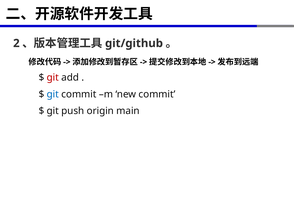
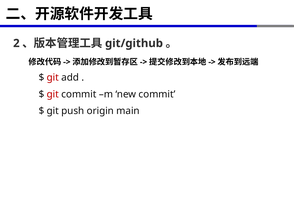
git at (53, 94) colour: blue -> red
